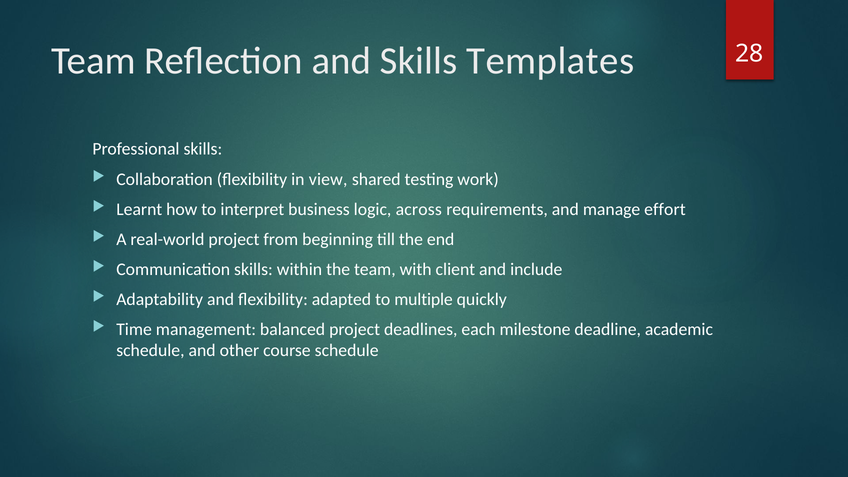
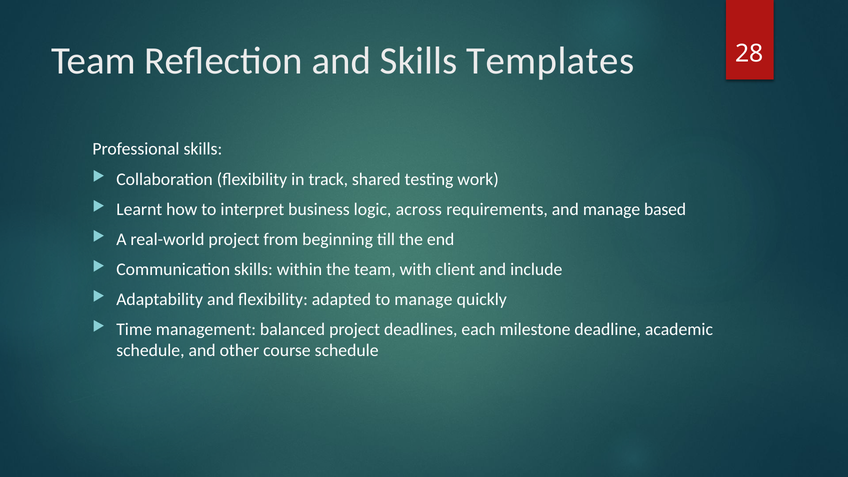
view: view -> track
effort: effort -> based
to multiple: multiple -> manage
